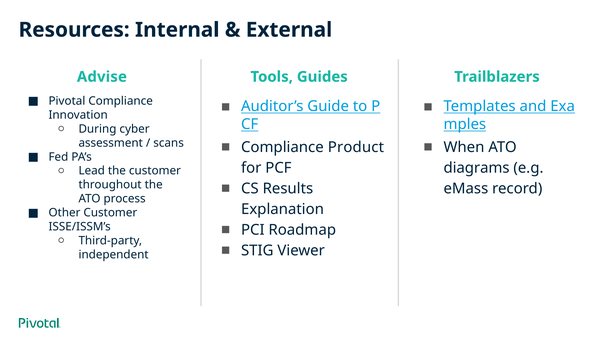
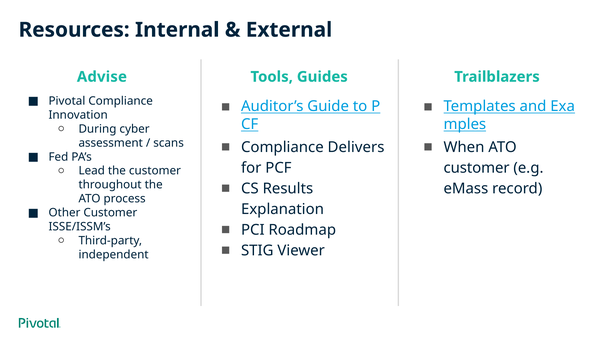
Product: Product -> Delivers
diagrams at (477, 168): diagrams -> customer
